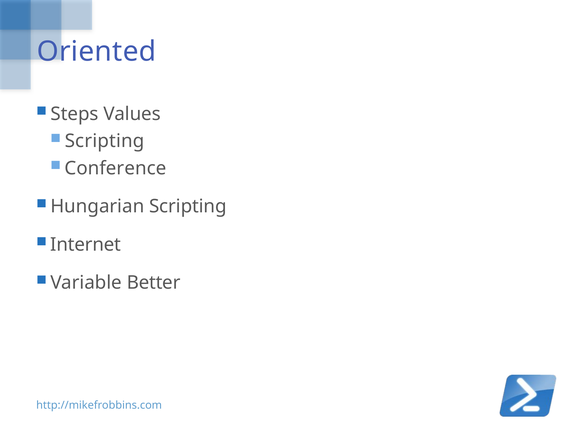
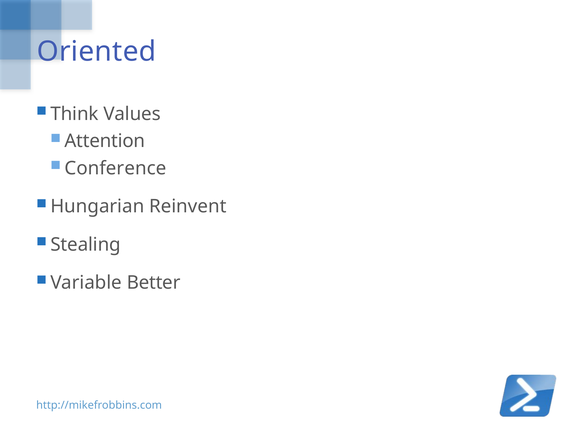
Steps: Steps -> Think
Scripting at (105, 141): Scripting -> Attention
Hungarian Scripting: Scripting -> Reinvent
Internet: Internet -> Stealing
